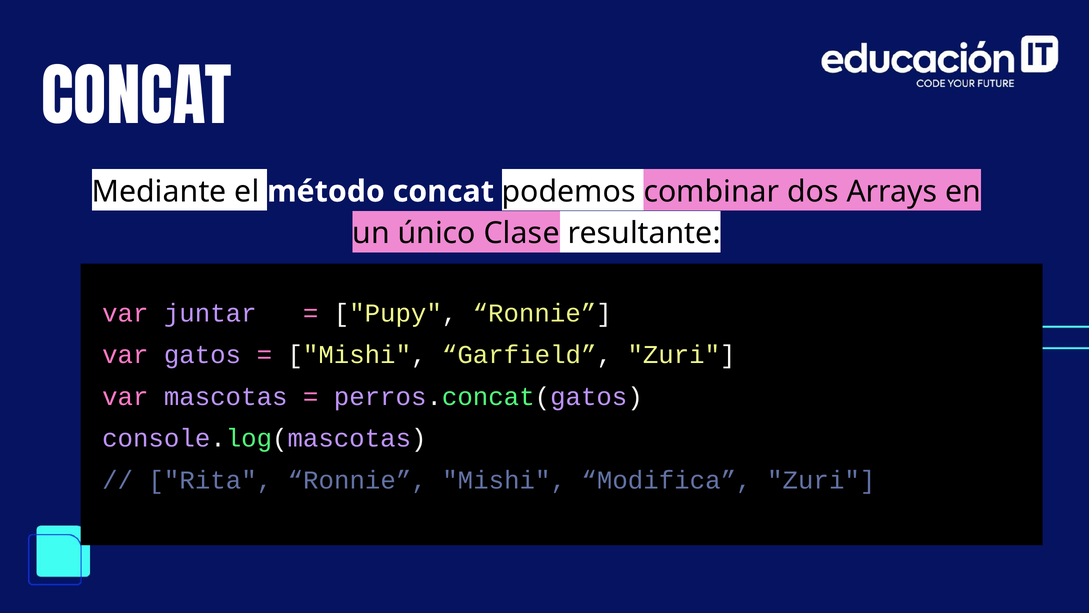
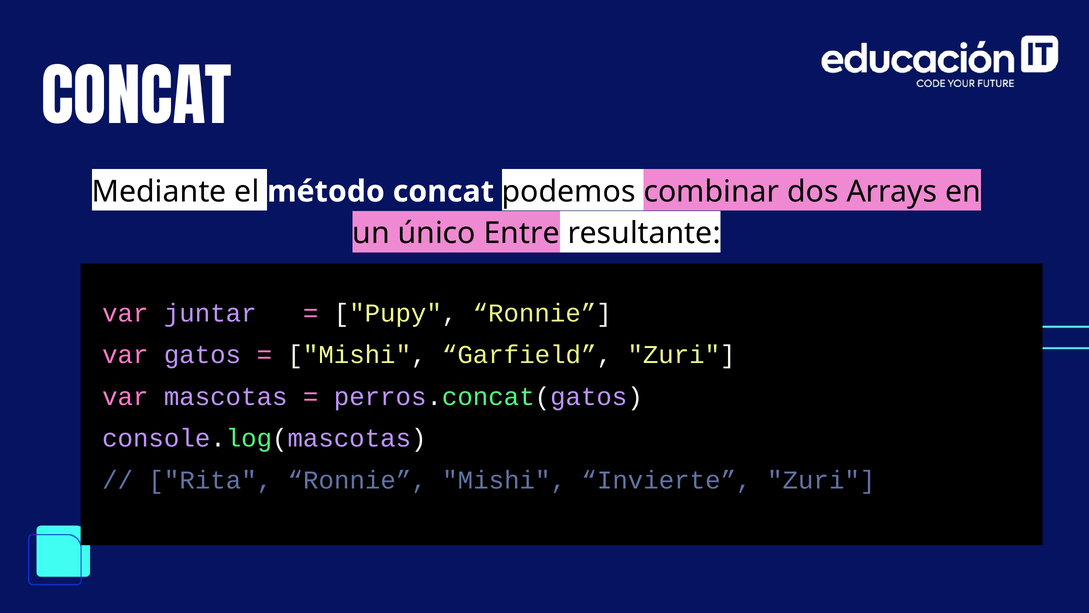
Clase: Clase -> Entre
Modifica: Modifica -> Invierte
